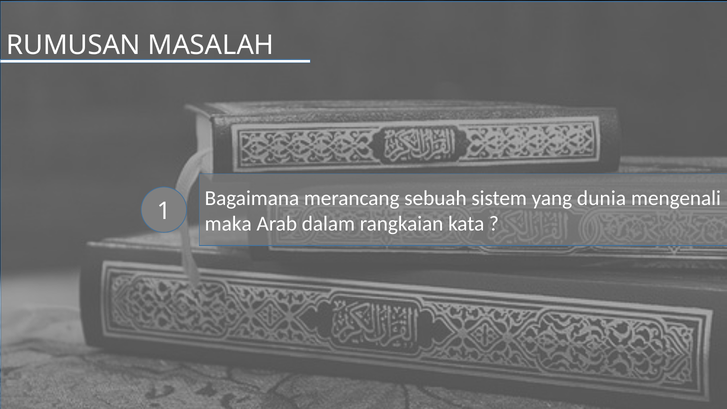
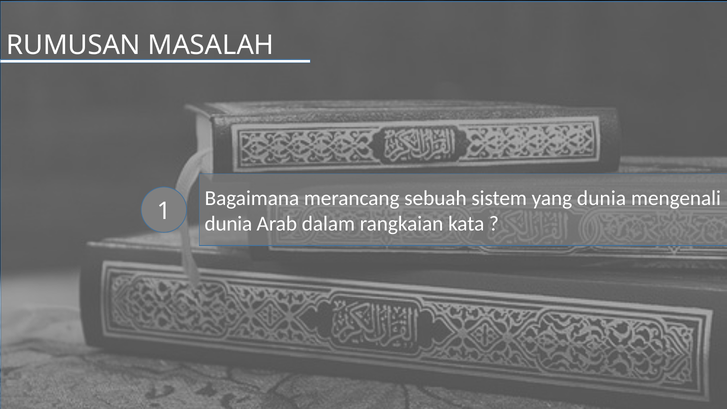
maka at (228, 224): maka -> dunia
